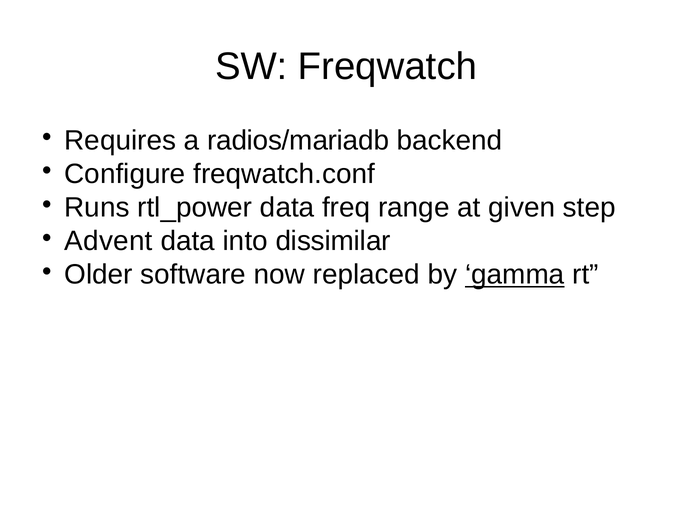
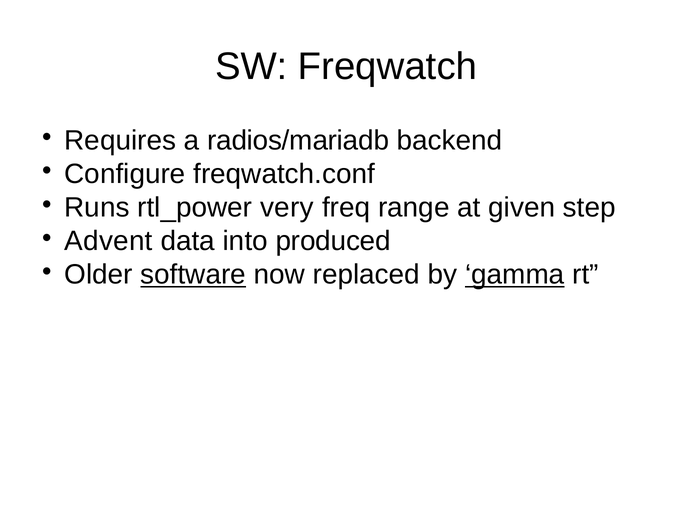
rtl_power data: data -> very
dissimilar: dissimilar -> produced
software underline: none -> present
